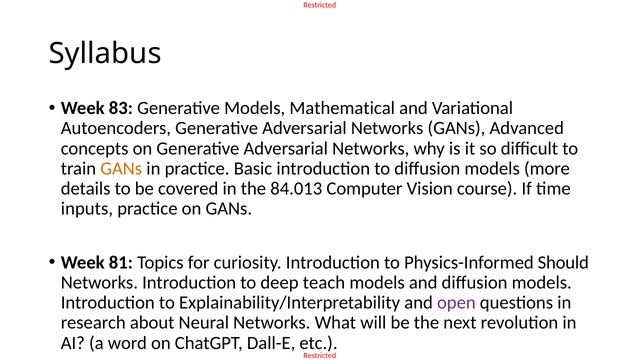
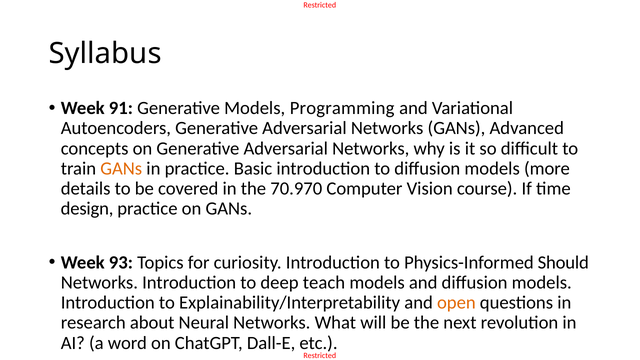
83: 83 -> 91
Mathematical: Mathematical -> Programming
84.013: 84.013 -> 70.970
inputs: inputs -> design
81: 81 -> 93
open colour: purple -> orange
